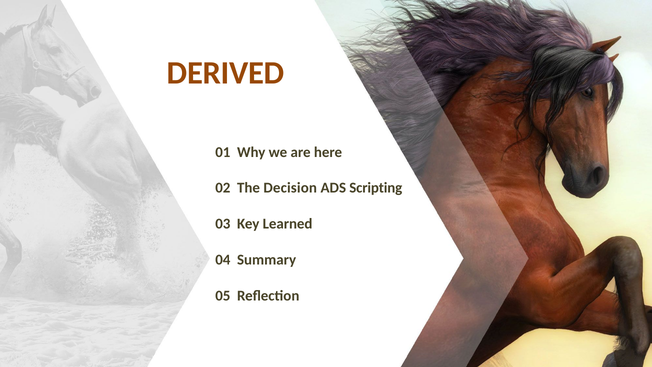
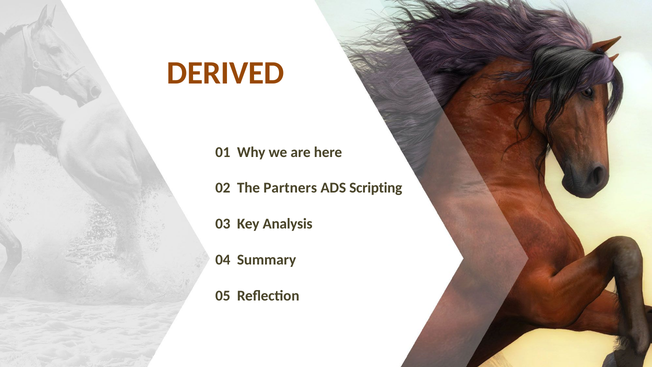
Decision: Decision -> Partners
Learned: Learned -> Analysis
